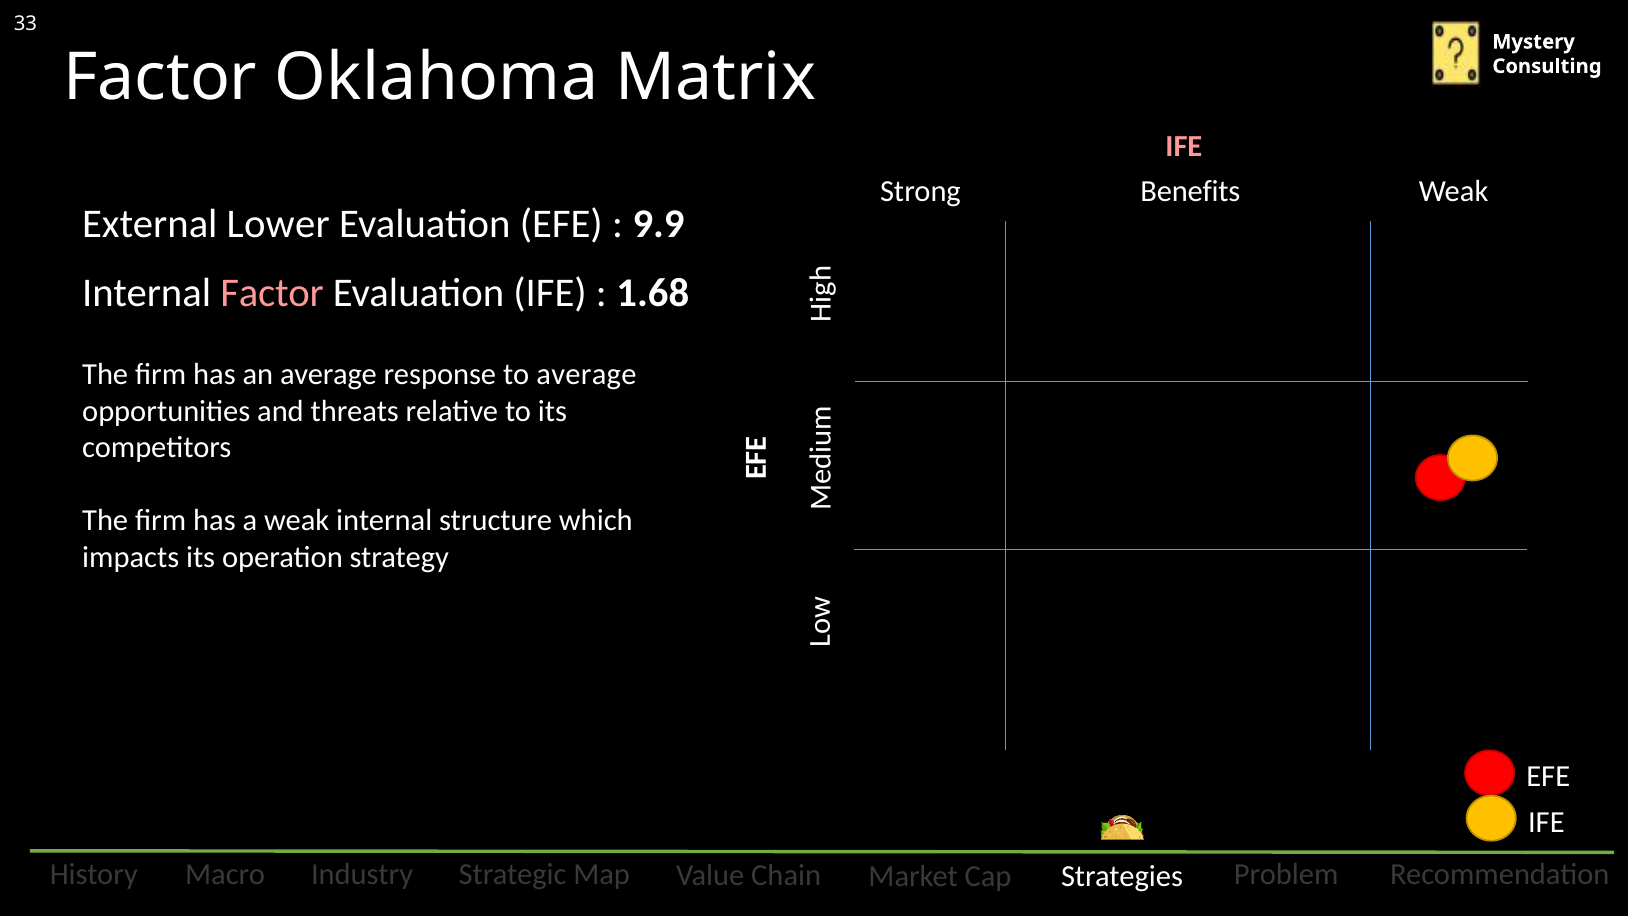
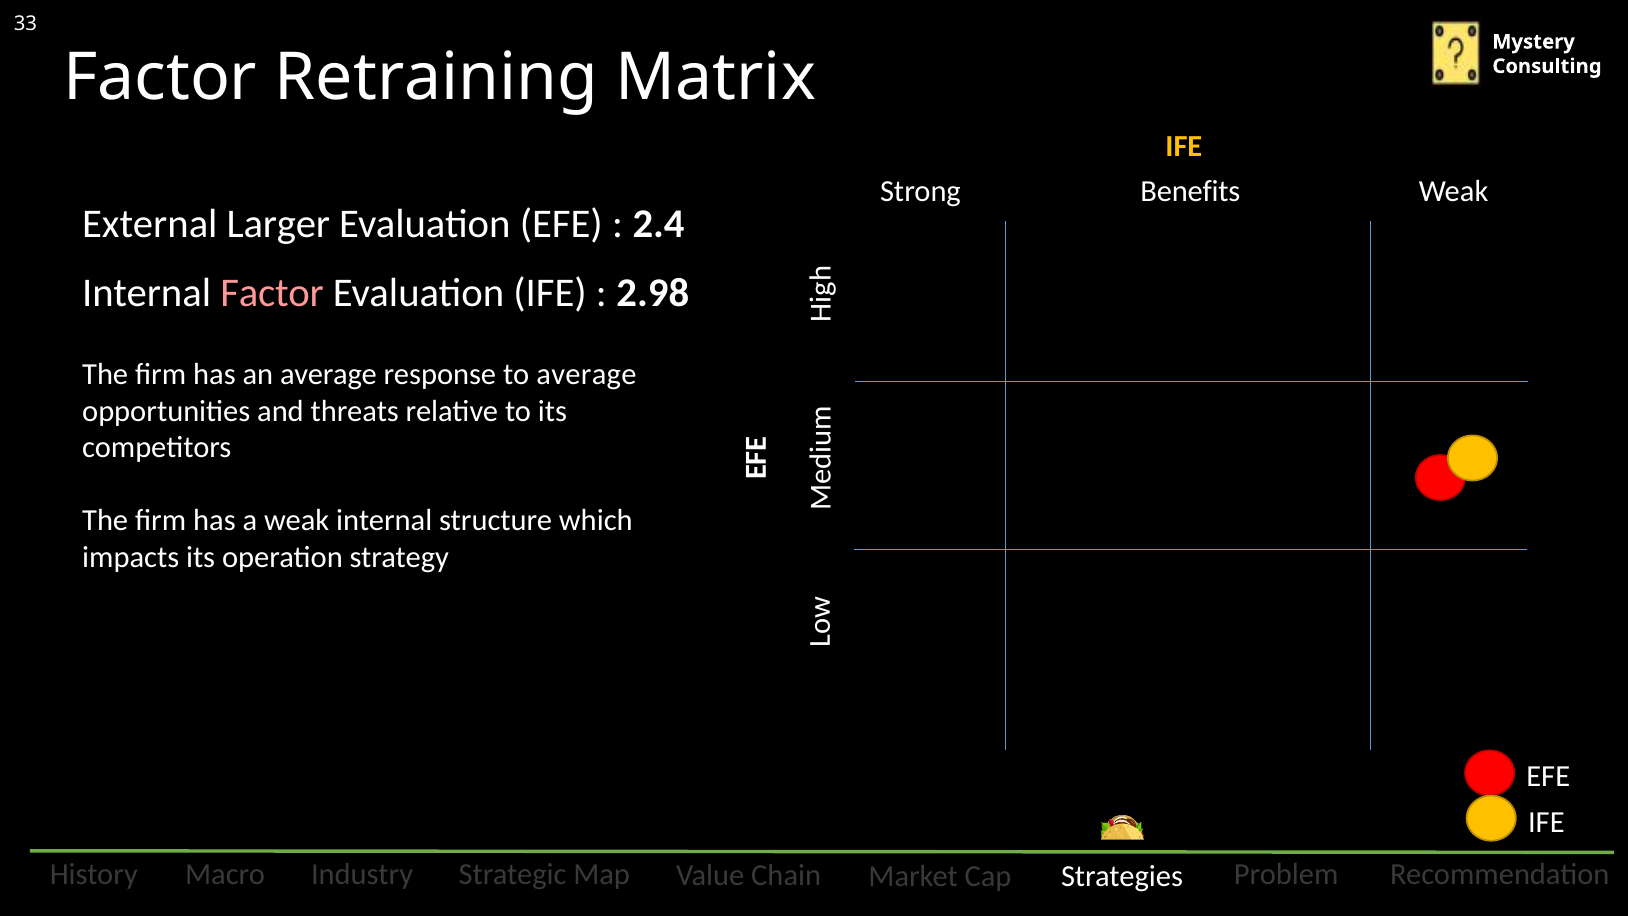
Oklahoma: Oklahoma -> Retraining
IFE at (1184, 146) colour: pink -> yellow
Lower: Lower -> Larger
9.9: 9.9 -> 2.4
1.68: 1.68 -> 2.98
